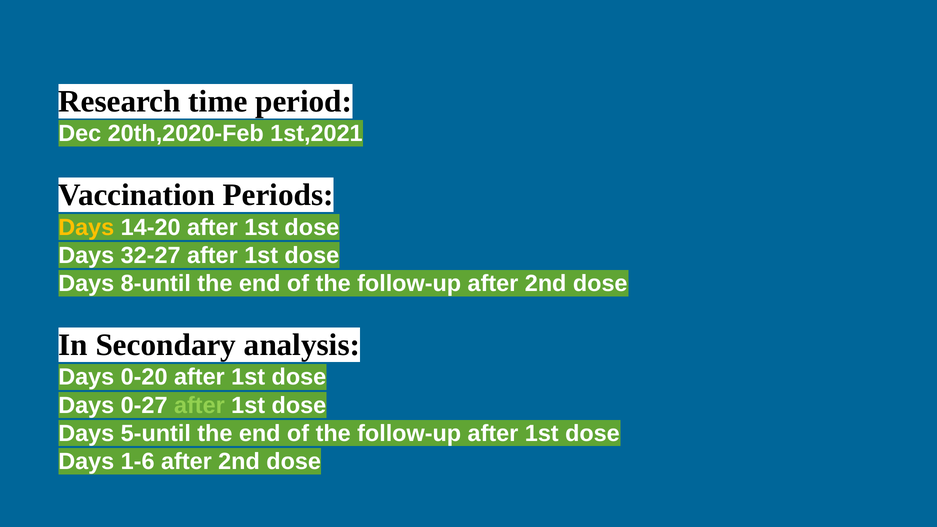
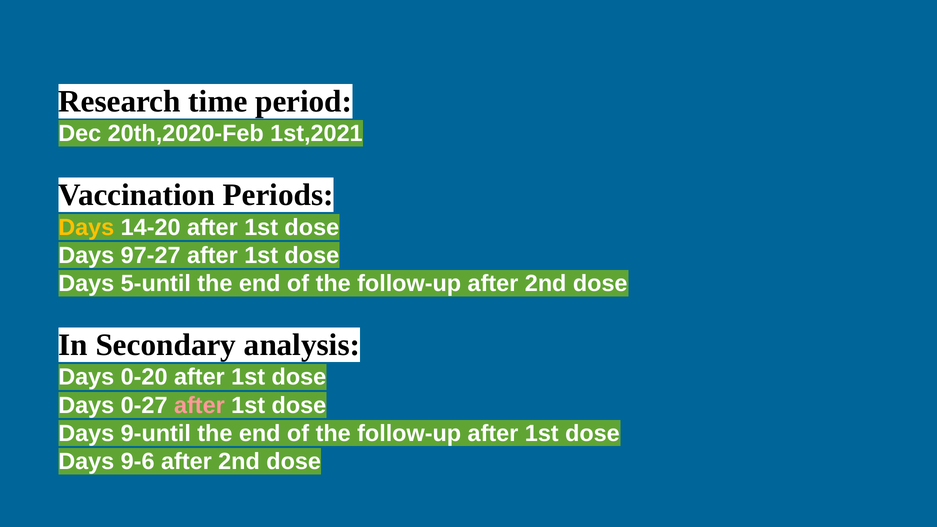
32-27: 32-27 -> 97-27
8-until: 8-until -> 5-until
after at (199, 405) colour: light green -> pink
5-until: 5-until -> 9-until
1-6: 1-6 -> 9-6
